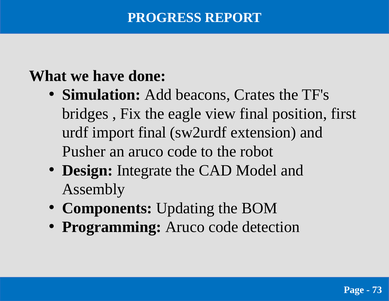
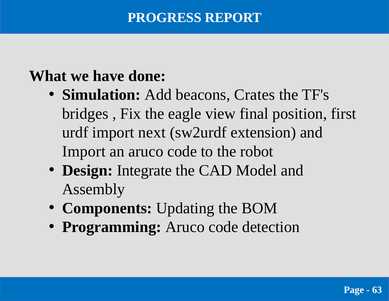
import final: final -> next
Pusher at (84, 151): Pusher -> Import
73: 73 -> 63
